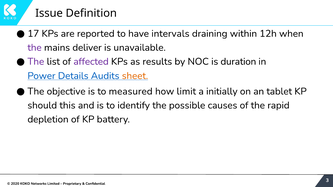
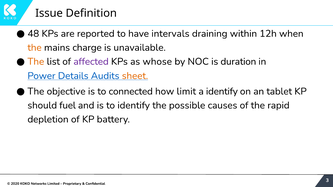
17: 17 -> 48
the at (35, 48) colour: purple -> orange
deliver: deliver -> charge
The at (36, 62) colour: purple -> orange
results: results -> whose
measured: measured -> connected
a initially: initially -> identify
this: this -> fuel
